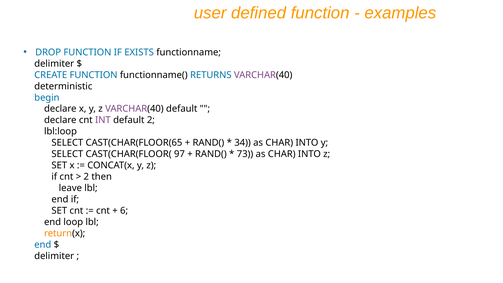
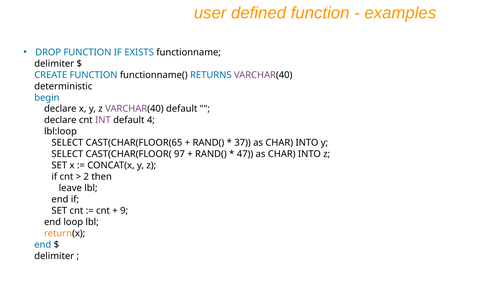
default 2: 2 -> 4
34: 34 -> 37
73: 73 -> 47
6: 6 -> 9
